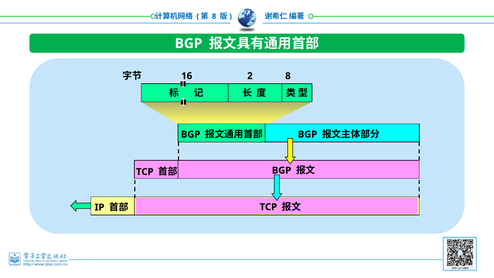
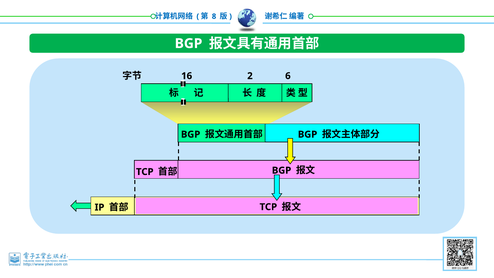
2 8: 8 -> 6
